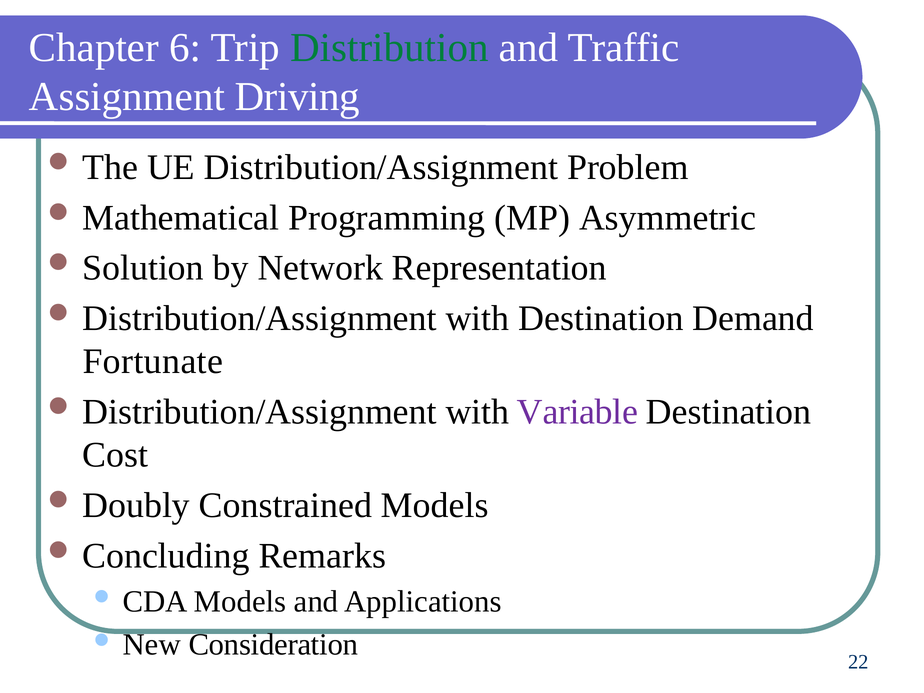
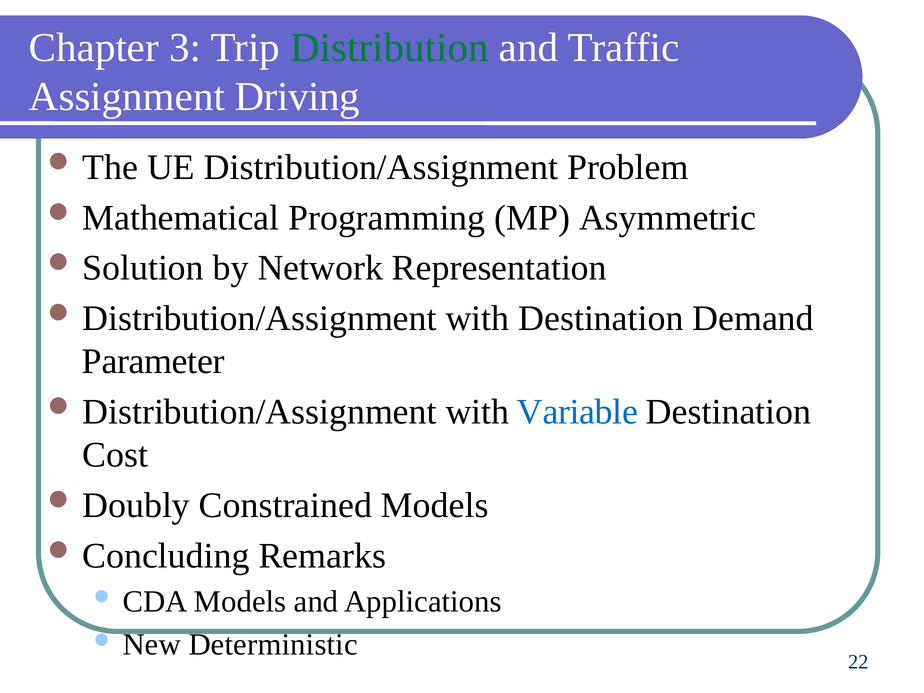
6: 6 -> 3
Fortunate: Fortunate -> Parameter
Variable colour: purple -> blue
Consideration: Consideration -> Deterministic
